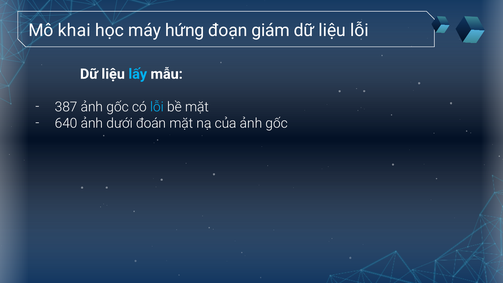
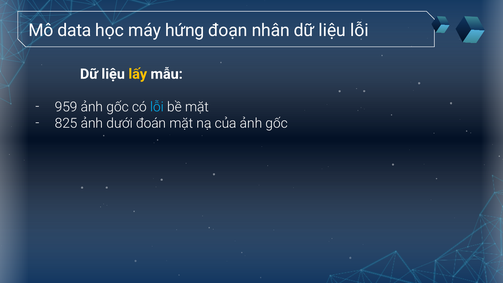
khai: khai -> data
giám: giám -> nhân
lấy colour: light blue -> yellow
387: 387 -> 959
640: 640 -> 825
